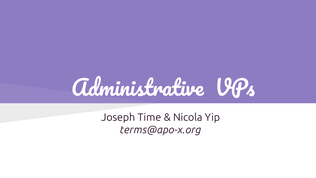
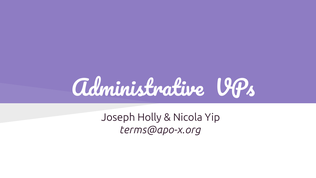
Time: Time -> Holly
